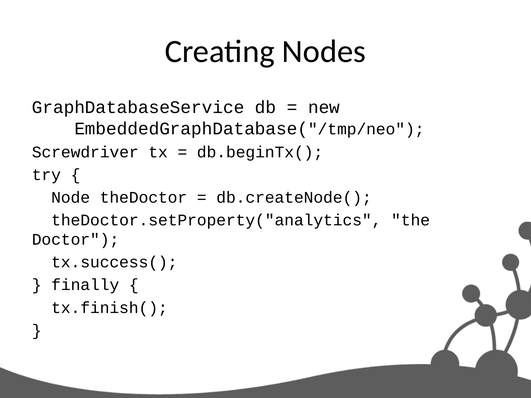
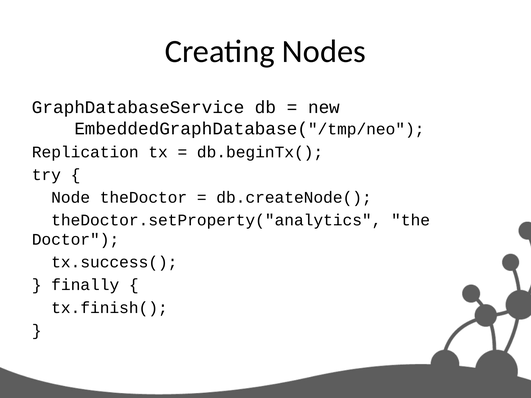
Screwdriver: Screwdriver -> Replication
